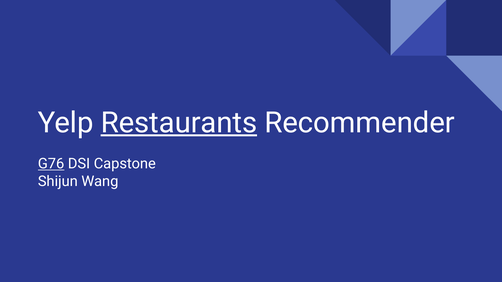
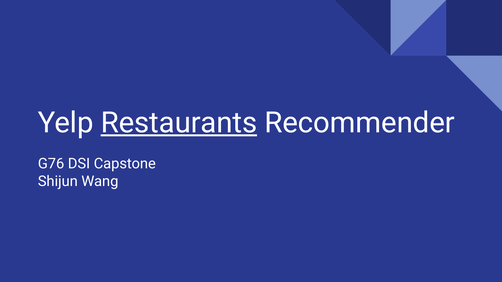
G76 underline: present -> none
